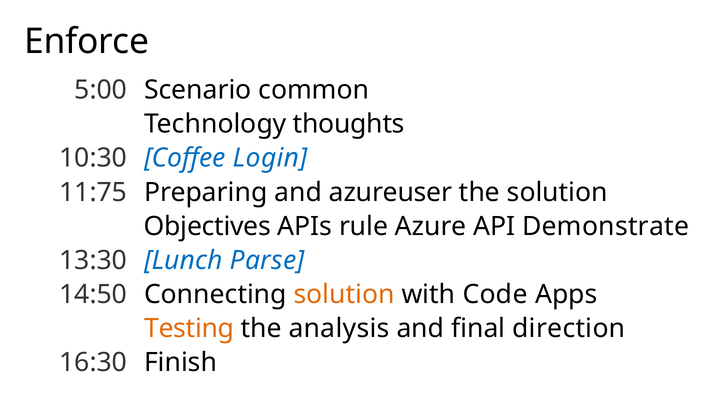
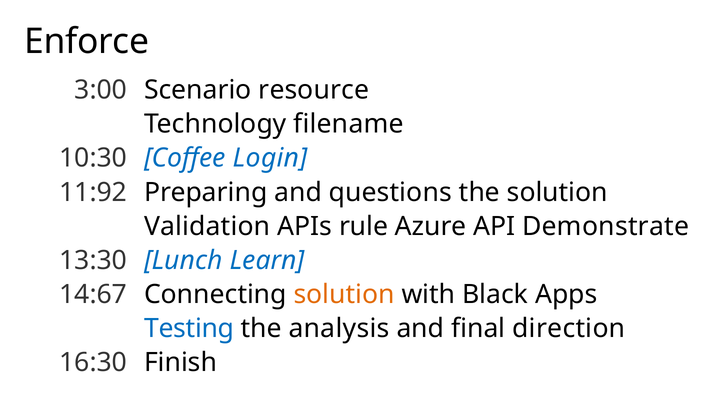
5:00: 5:00 -> 3:00
common: common -> resource
thoughts: thoughts -> filename
11:75: 11:75 -> 11:92
azureuser: azureuser -> questions
Objectives: Objectives -> Validation
Parse: Parse -> Learn
14:50: 14:50 -> 14:67
Code: Code -> Black
Testing colour: orange -> blue
